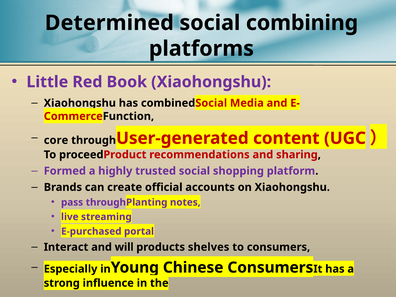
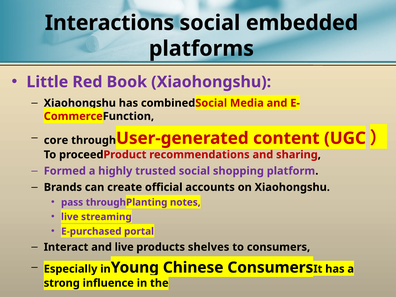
Determined: Determined -> Interactions
combining: combining -> embedded
and will: will -> live
